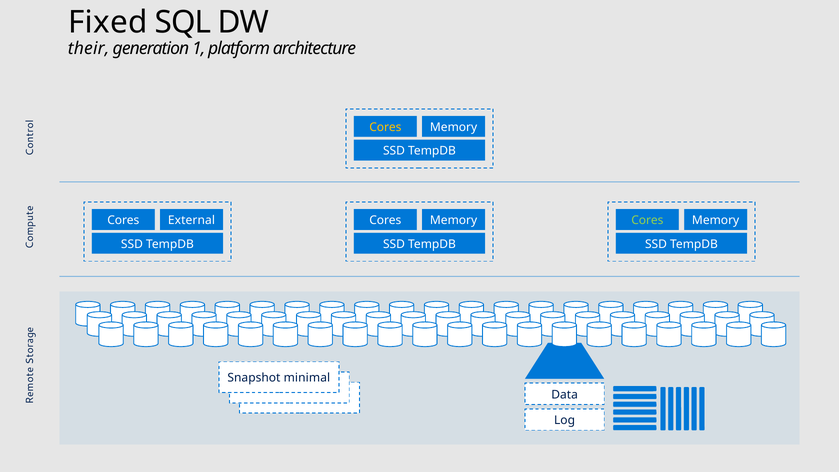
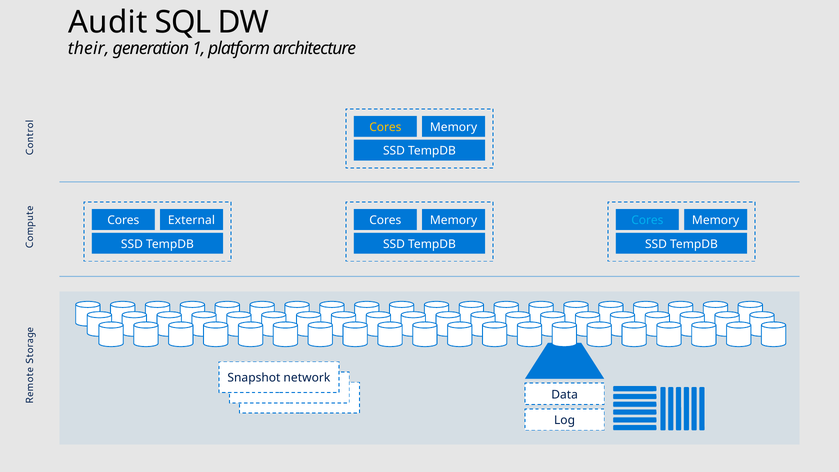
Fixed: Fixed -> Audit
Cores at (647, 220) colour: light green -> light blue
minimal: minimal -> network
